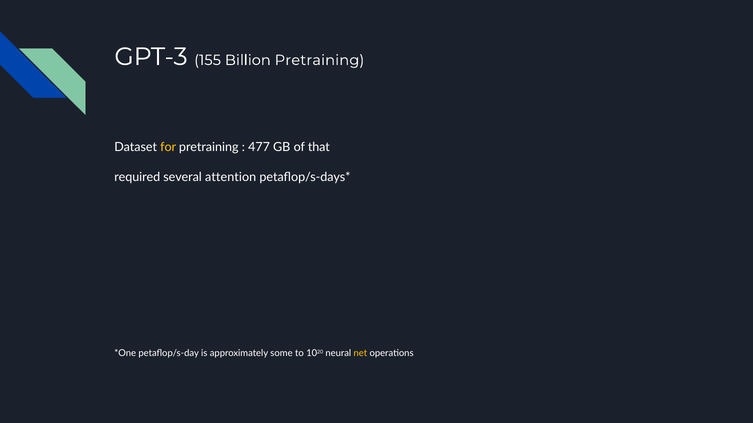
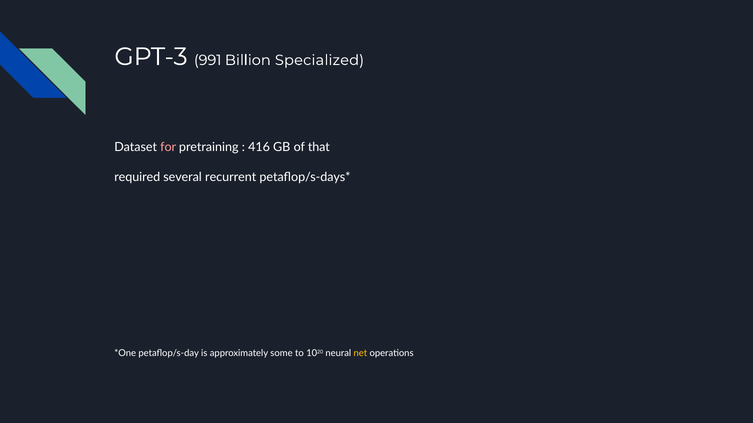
155: 155 -> 991
Billion Pretraining: Pretraining -> Specialized
for colour: yellow -> pink
477: 477 -> 416
attention: attention -> recurrent
